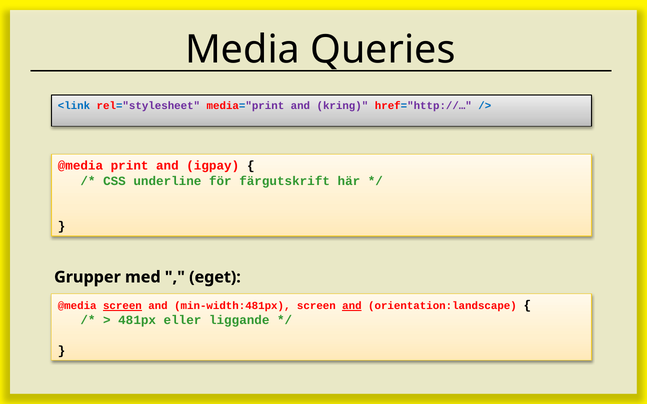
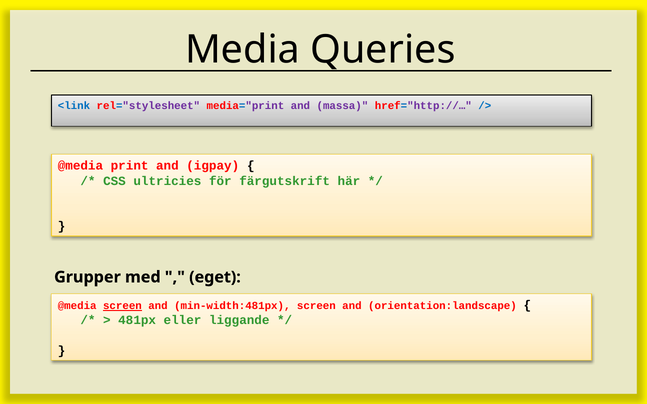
kring: kring -> massa
underline: underline -> ultricies
and at (352, 306) underline: present -> none
